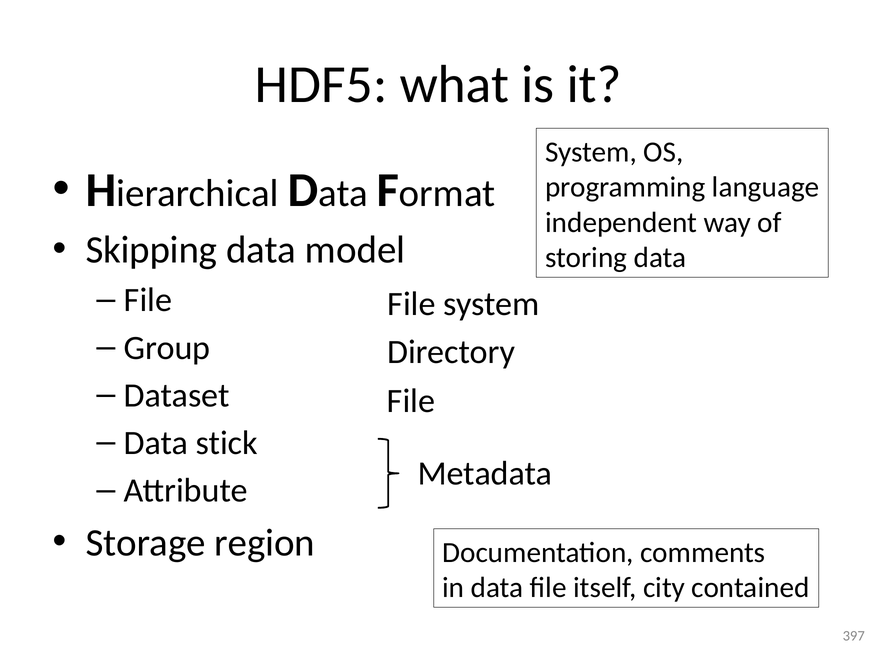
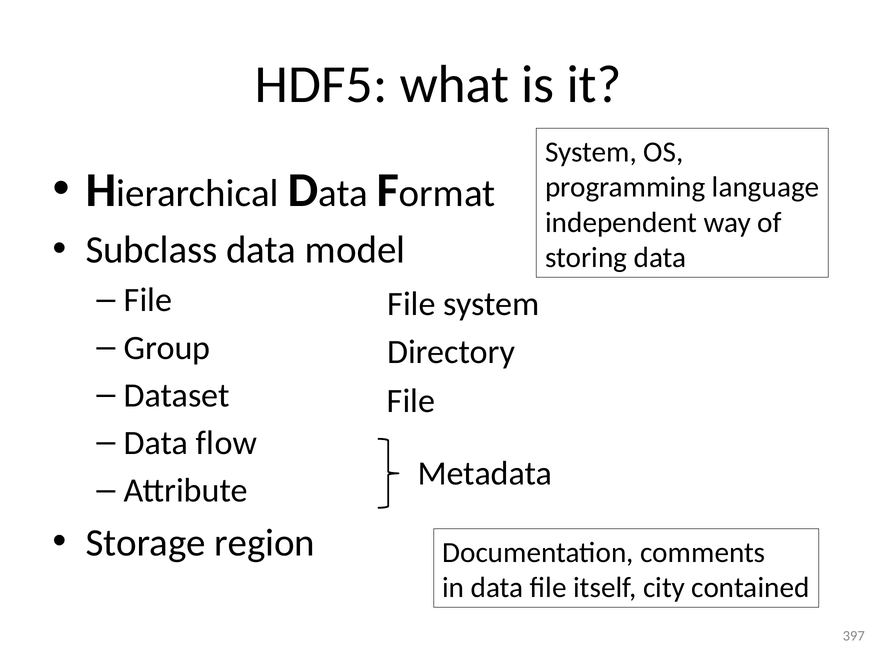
Skipping: Skipping -> Subclass
stick: stick -> flow
